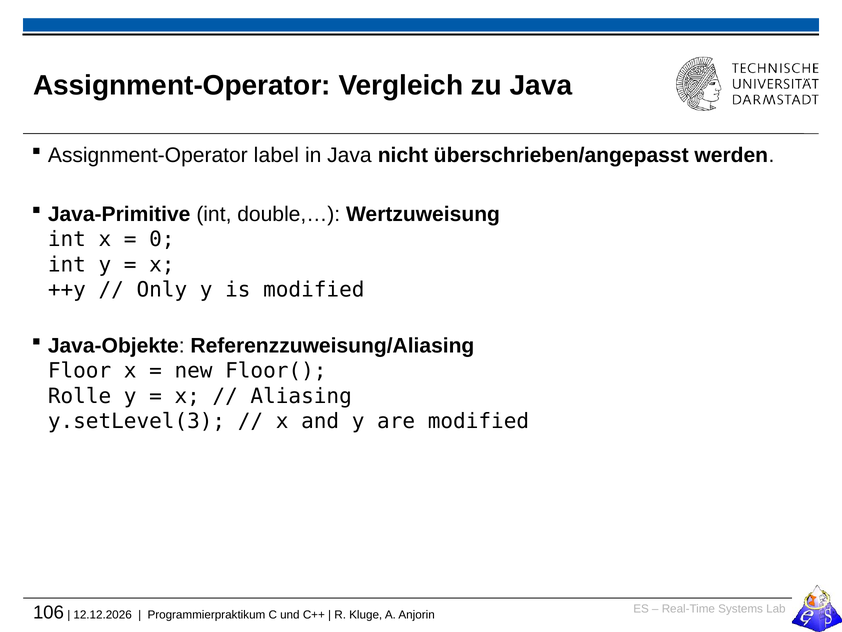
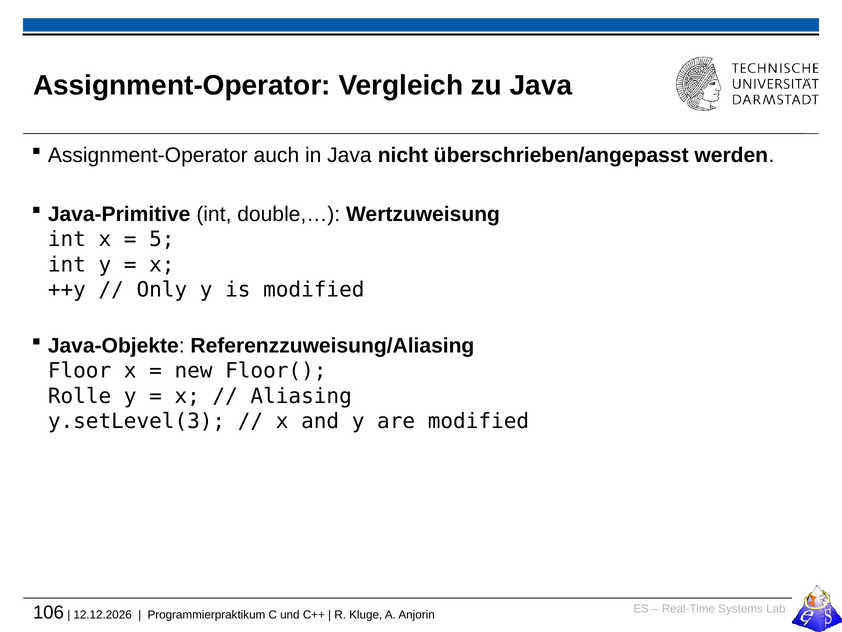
label: label -> auch
0: 0 -> 5
